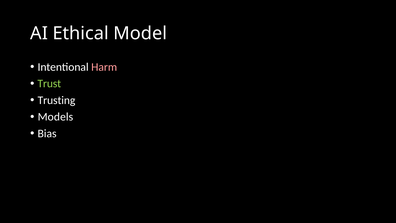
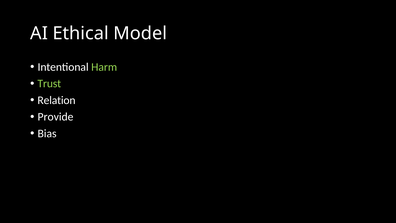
Harm colour: pink -> light green
Trusting: Trusting -> Relation
Models: Models -> Provide
